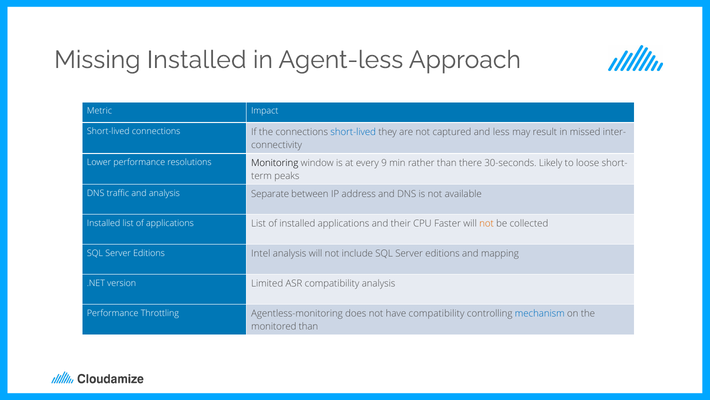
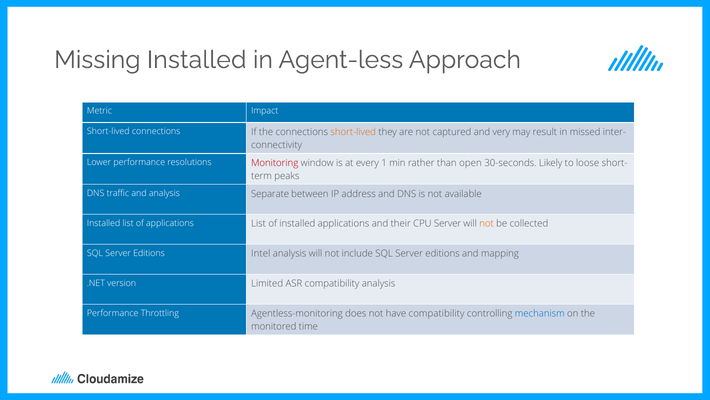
short-lived at (353, 132) colour: blue -> orange
less: less -> very
Monitoring colour: black -> red
9: 9 -> 1
there: there -> open
CPU Faster: Faster -> Server
monitored than: than -> time
